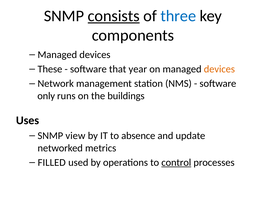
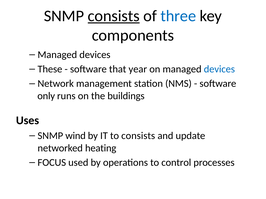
devices at (219, 69) colour: orange -> blue
view: view -> wind
to absence: absence -> consists
metrics: metrics -> heating
FILLED: FILLED -> FOCUS
control underline: present -> none
